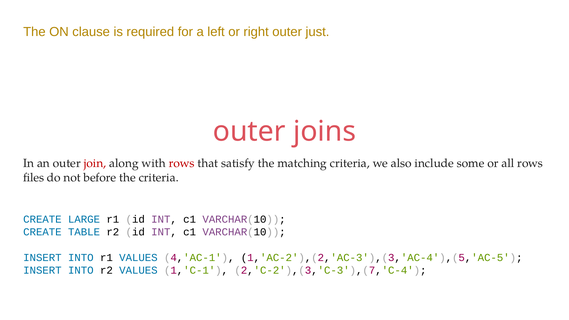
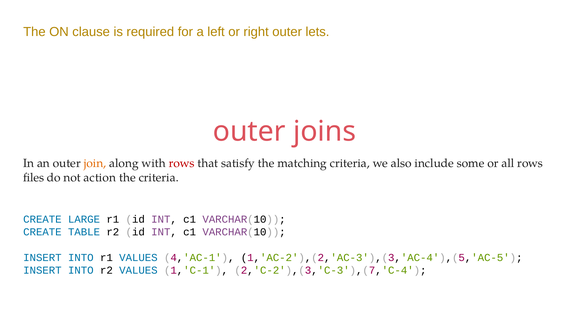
just: just -> lets
join colour: red -> orange
before: before -> action
